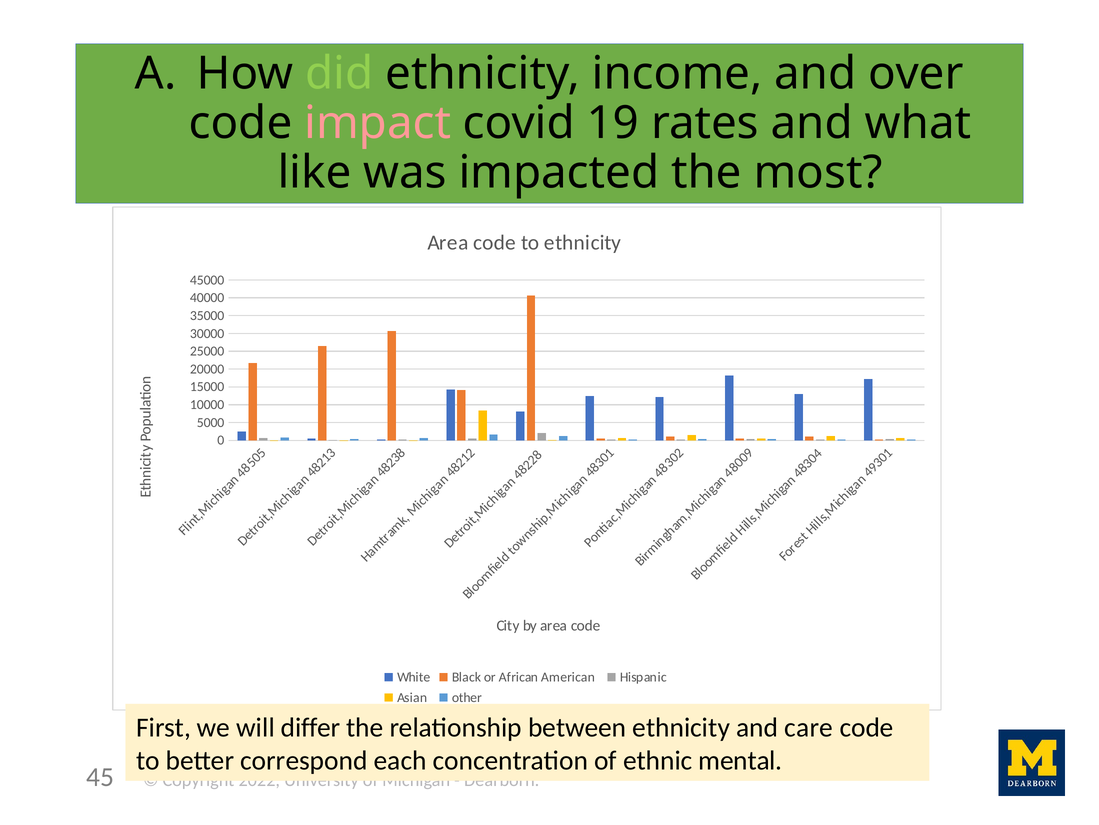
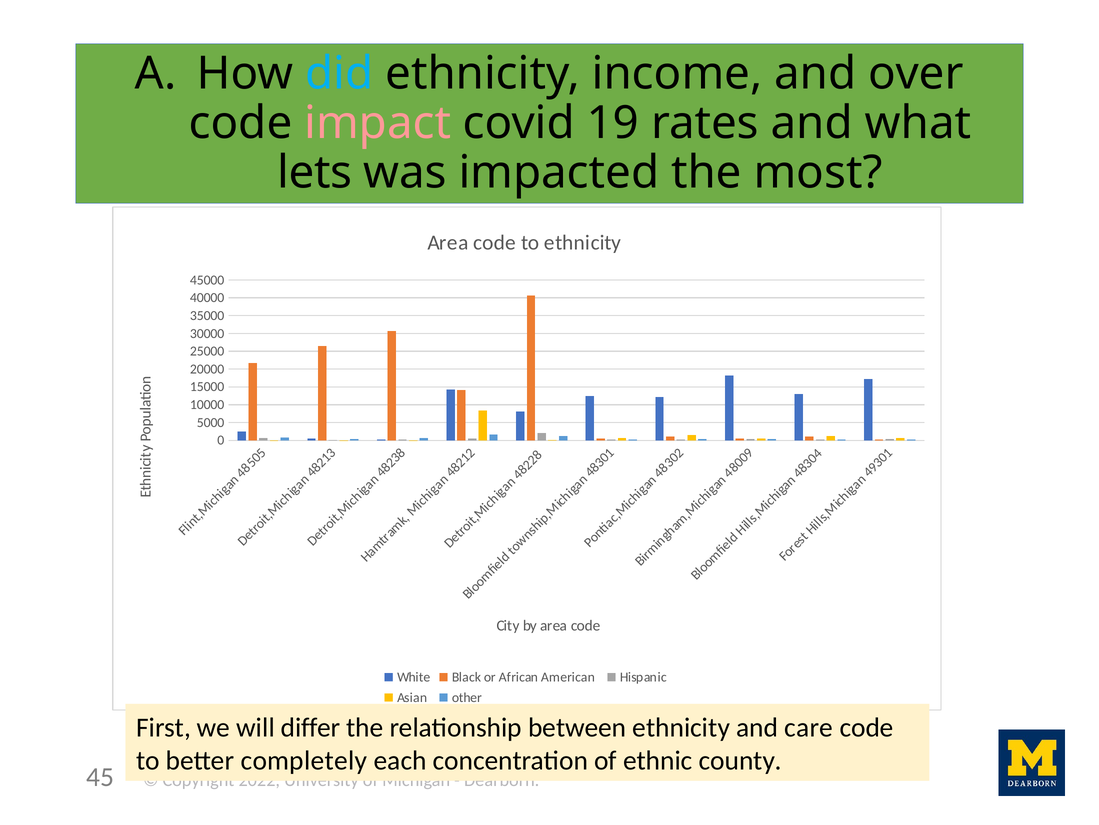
did colour: light green -> light blue
like: like -> lets
correspond: correspond -> completely
mental: mental -> county
